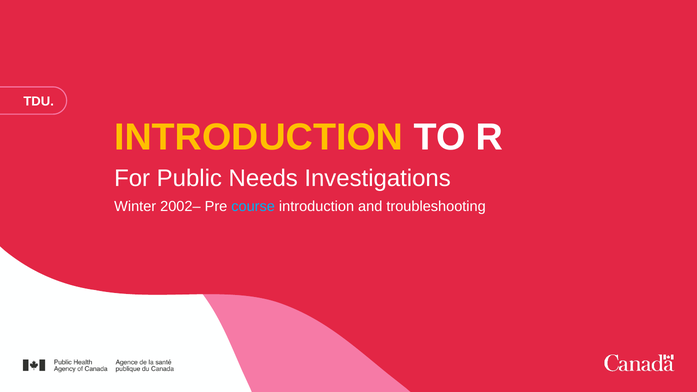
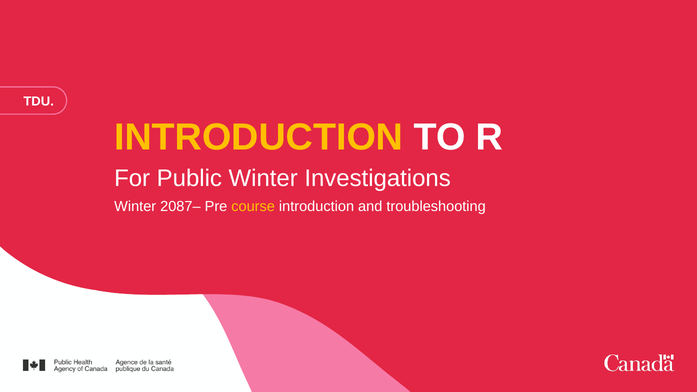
Public Needs: Needs -> Winter
2002–: 2002– -> 2087–
course colour: light blue -> yellow
